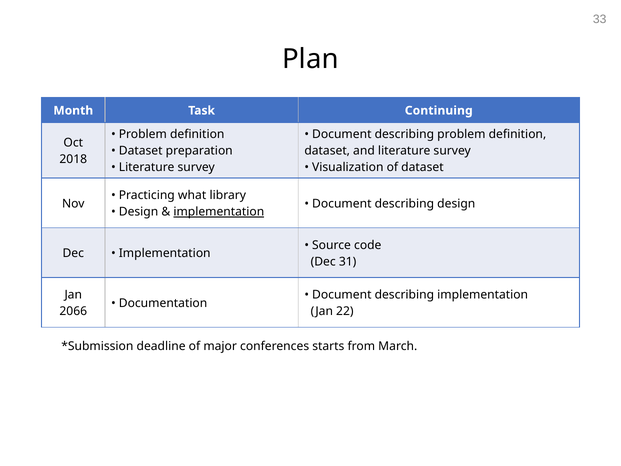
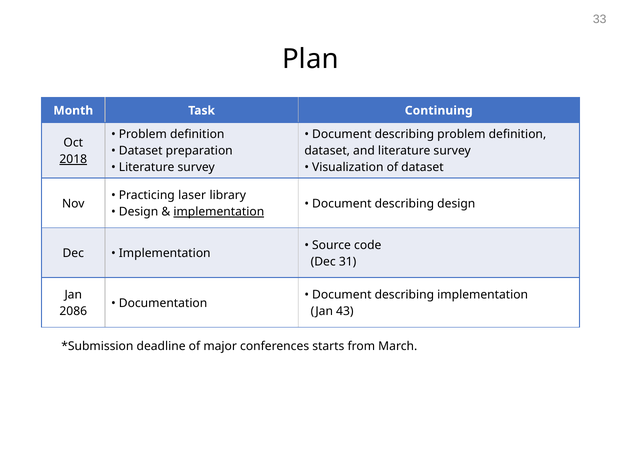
2018 underline: none -> present
what: what -> laser
2066: 2066 -> 2086
22: 22 -> 43
